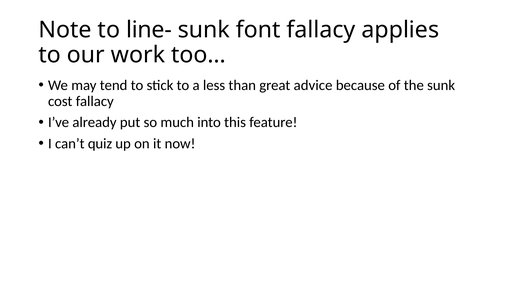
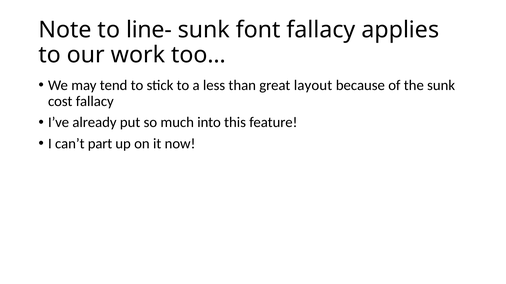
advice: advice -> layout
quiz: quiz -> part
